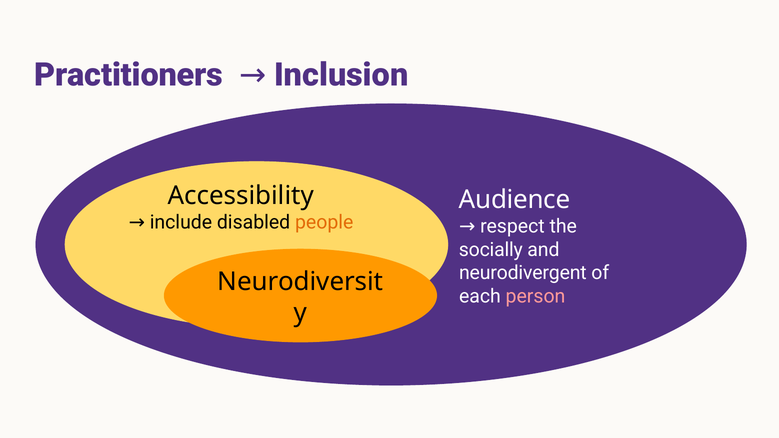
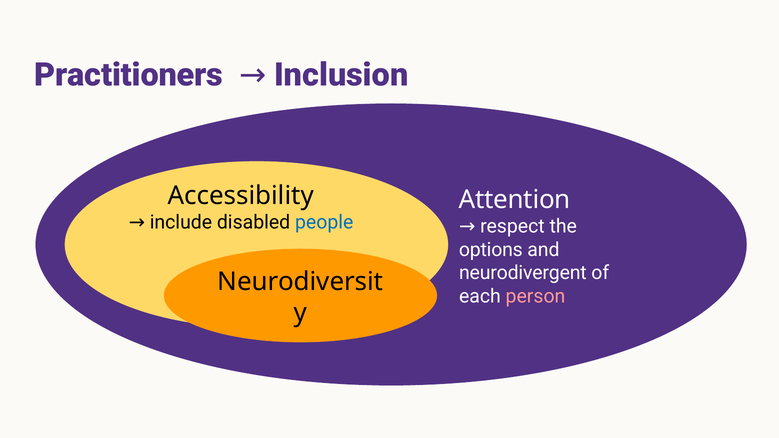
Audience: Audience -> Attention
people colour: orange -> blue
socially: socially -> options
